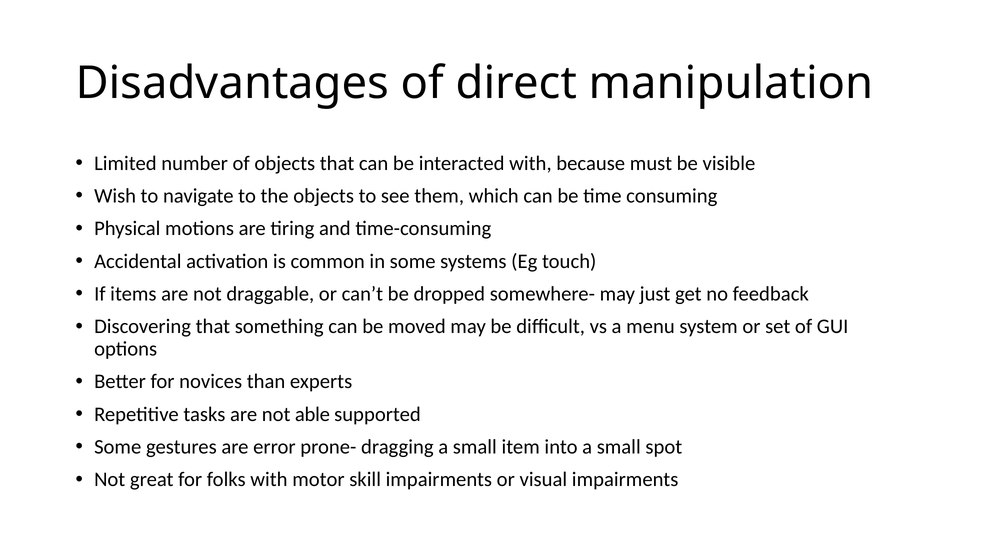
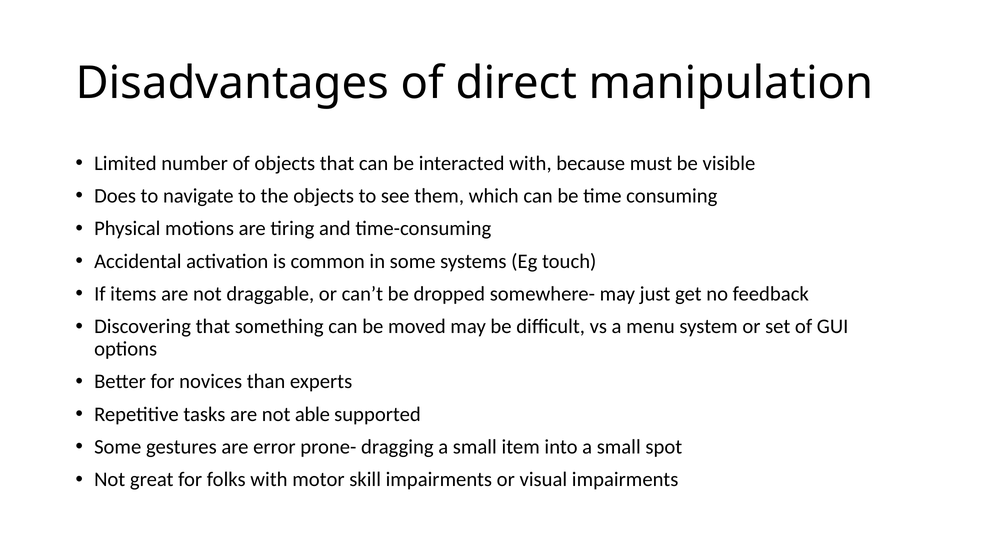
Wish: Wish -> Does
